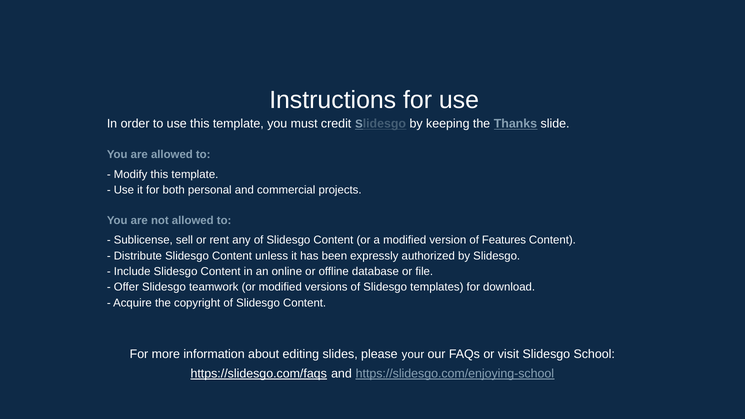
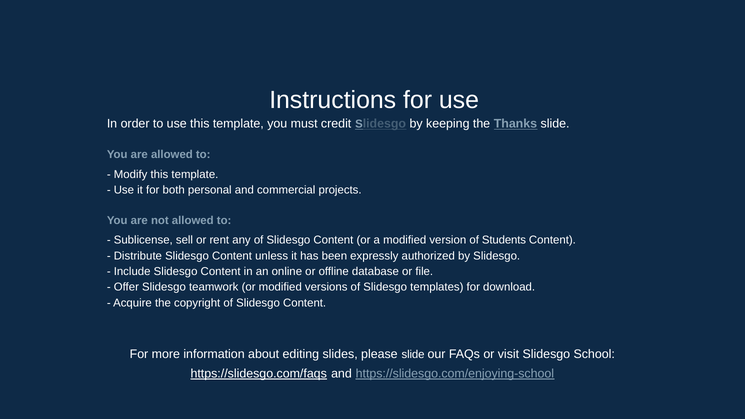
Features: Features -> Students
please your: your -> slide
